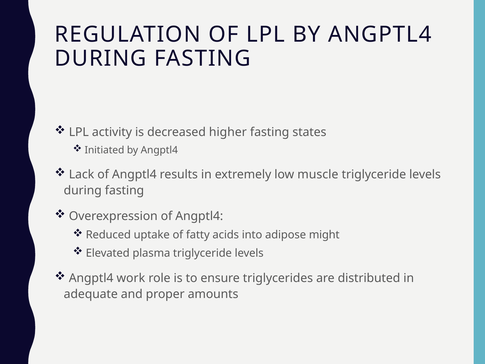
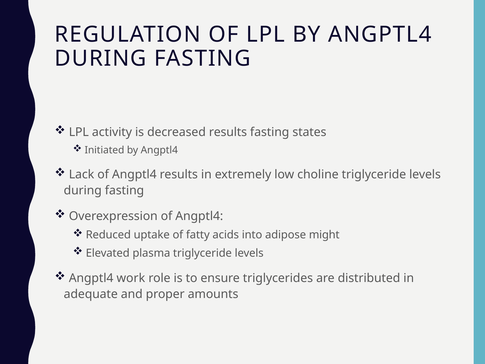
decreased higher: higher -> results
muscle: muscle -> choline
